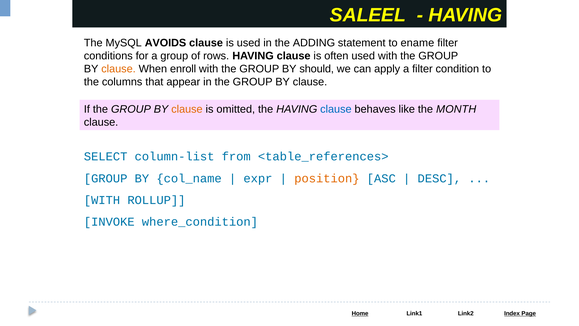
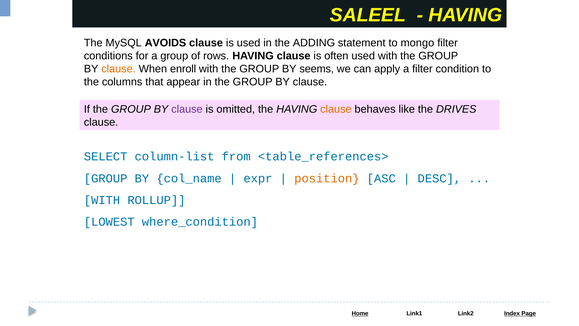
ename: ename -> mongo
should: should -> seems
clause at (187, 109) colour: orange -> purple
clause at (336, 109) colour: blue -> orange
MONTH: MONTH -> DRIVES
INVOKE: INVOKE -> LOWEST
